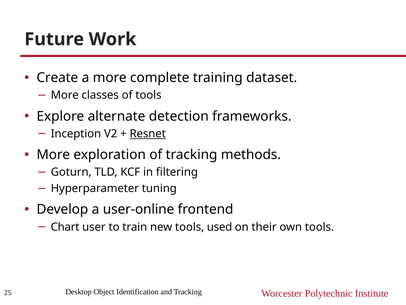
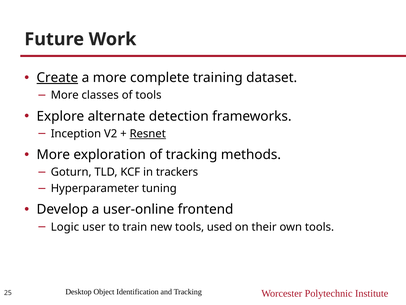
Create underline: none -> present
filtering: filtering -> trackers
Chart: Chart -> Logic
